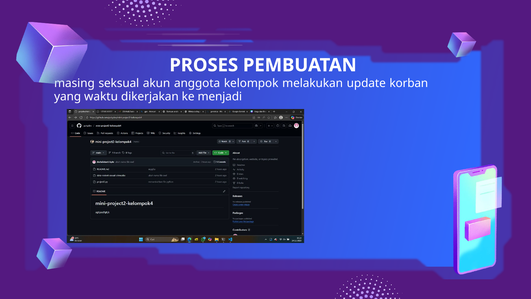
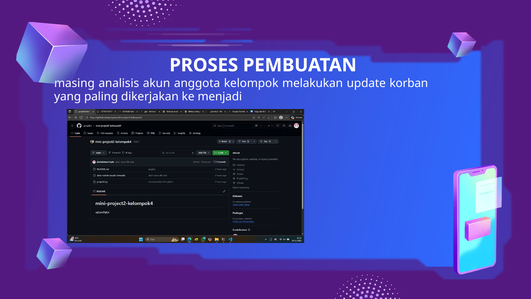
seksual: seksual -> analisis
waktu: waktu -> paling
